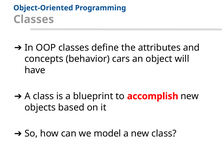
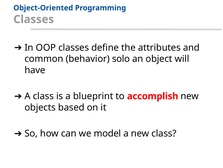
concepts: concepts -> common
cars: cars -> solo
